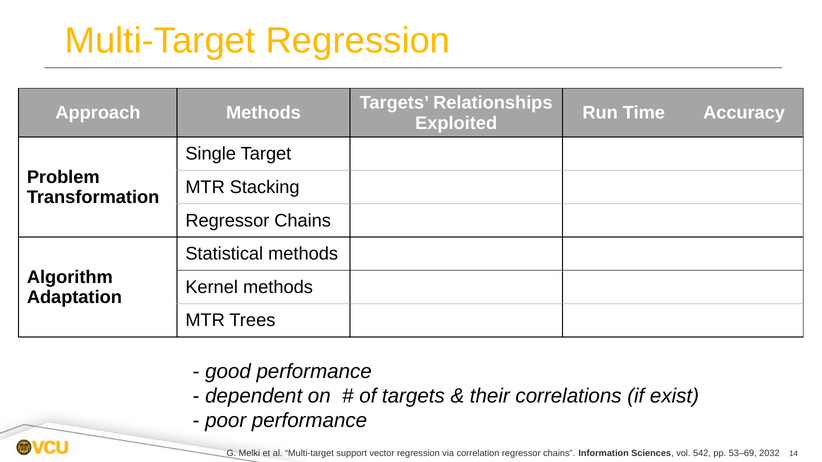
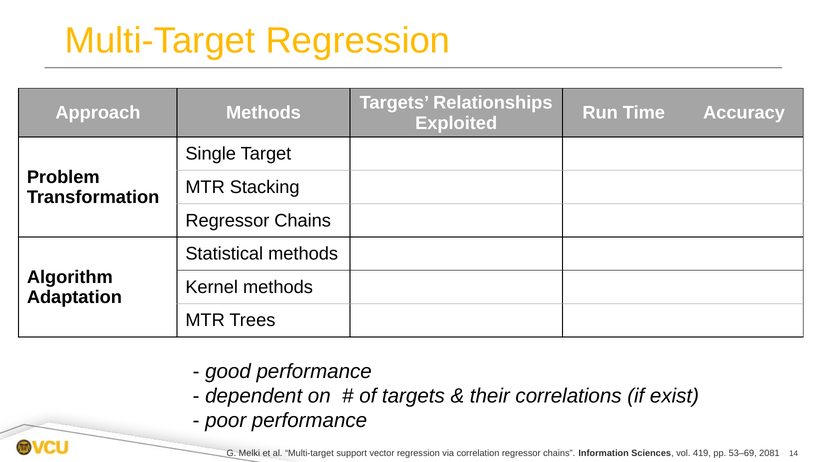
542: 542 -> 419
2032: 2032 -> 2081
